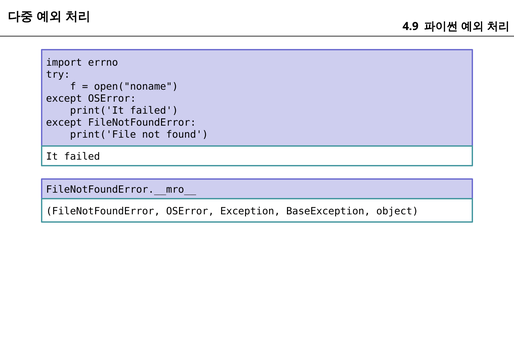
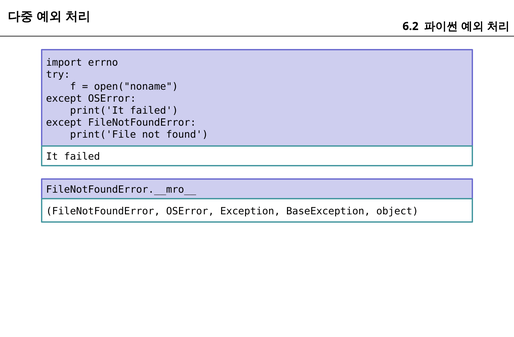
4.9: 4.9 -> 6.2
